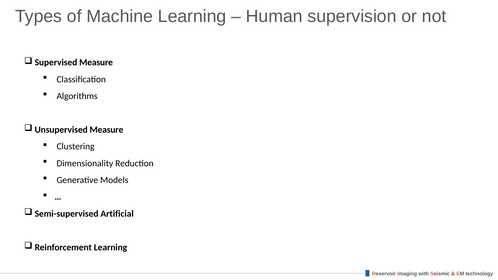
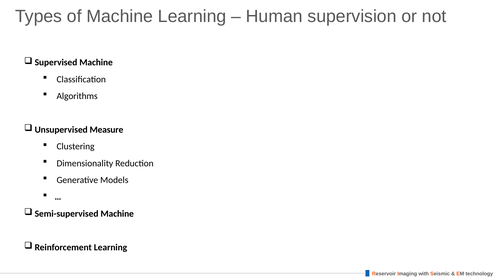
Supervised Measure: Measure -> Machine
Semi-supervised Artificial: Artificial -> Machine
